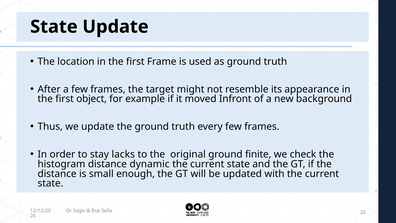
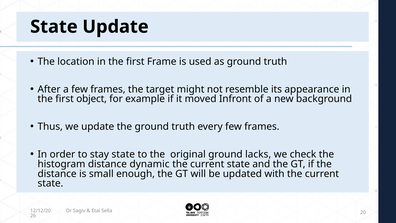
stay lacks: lacks -> state
finite: finite -> lacks
